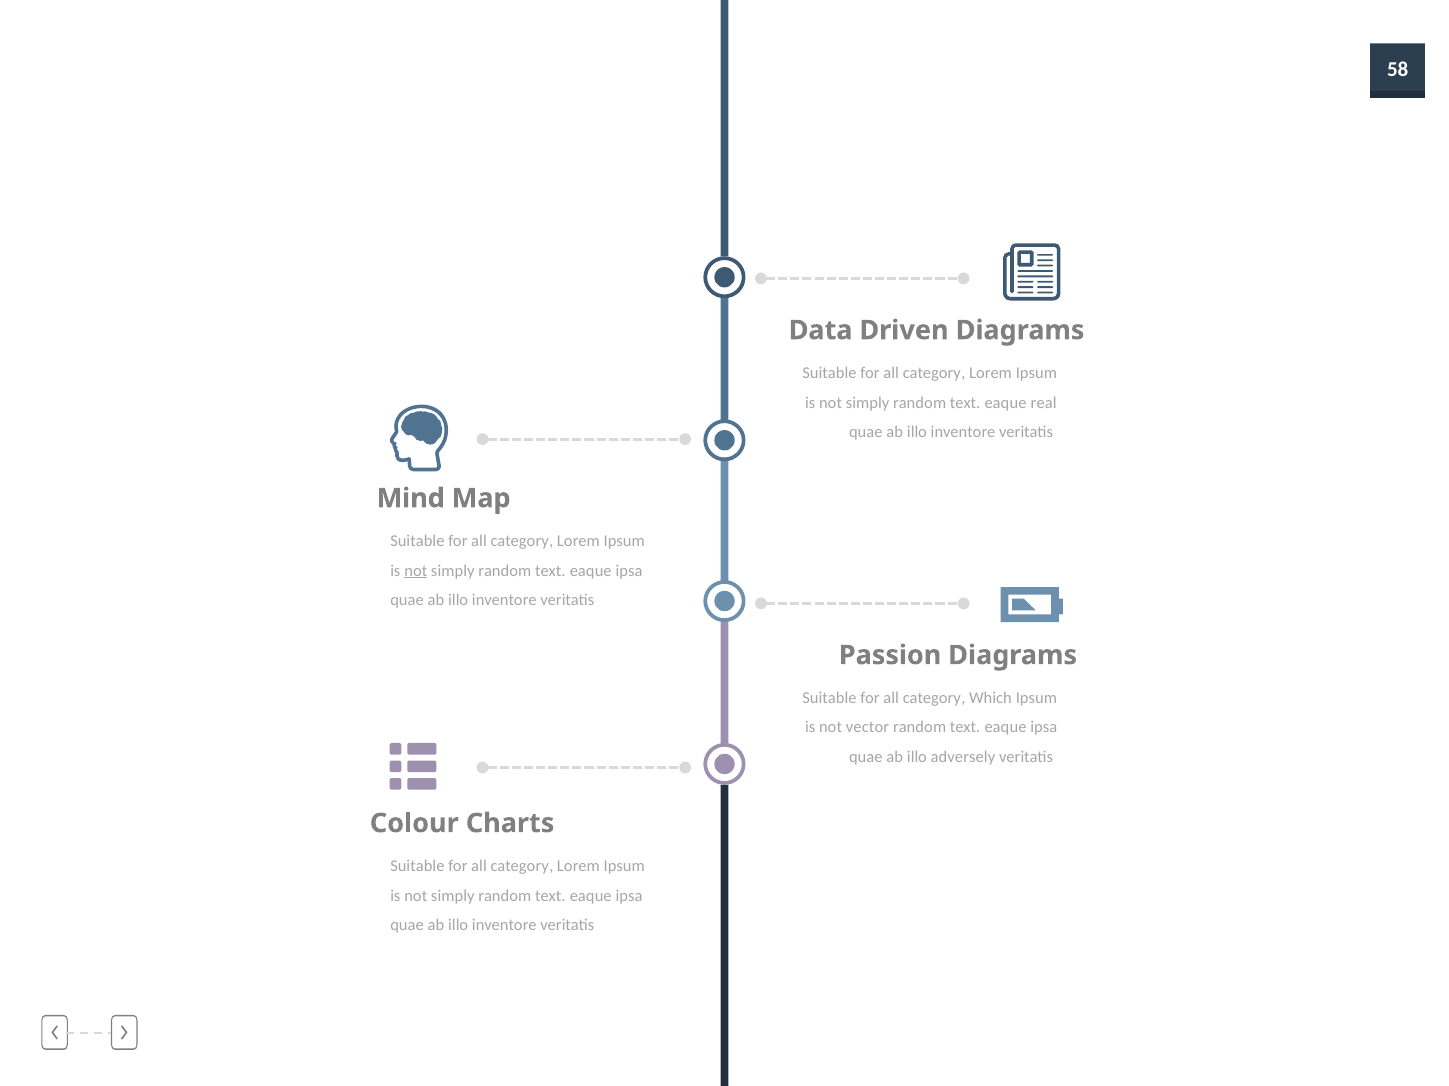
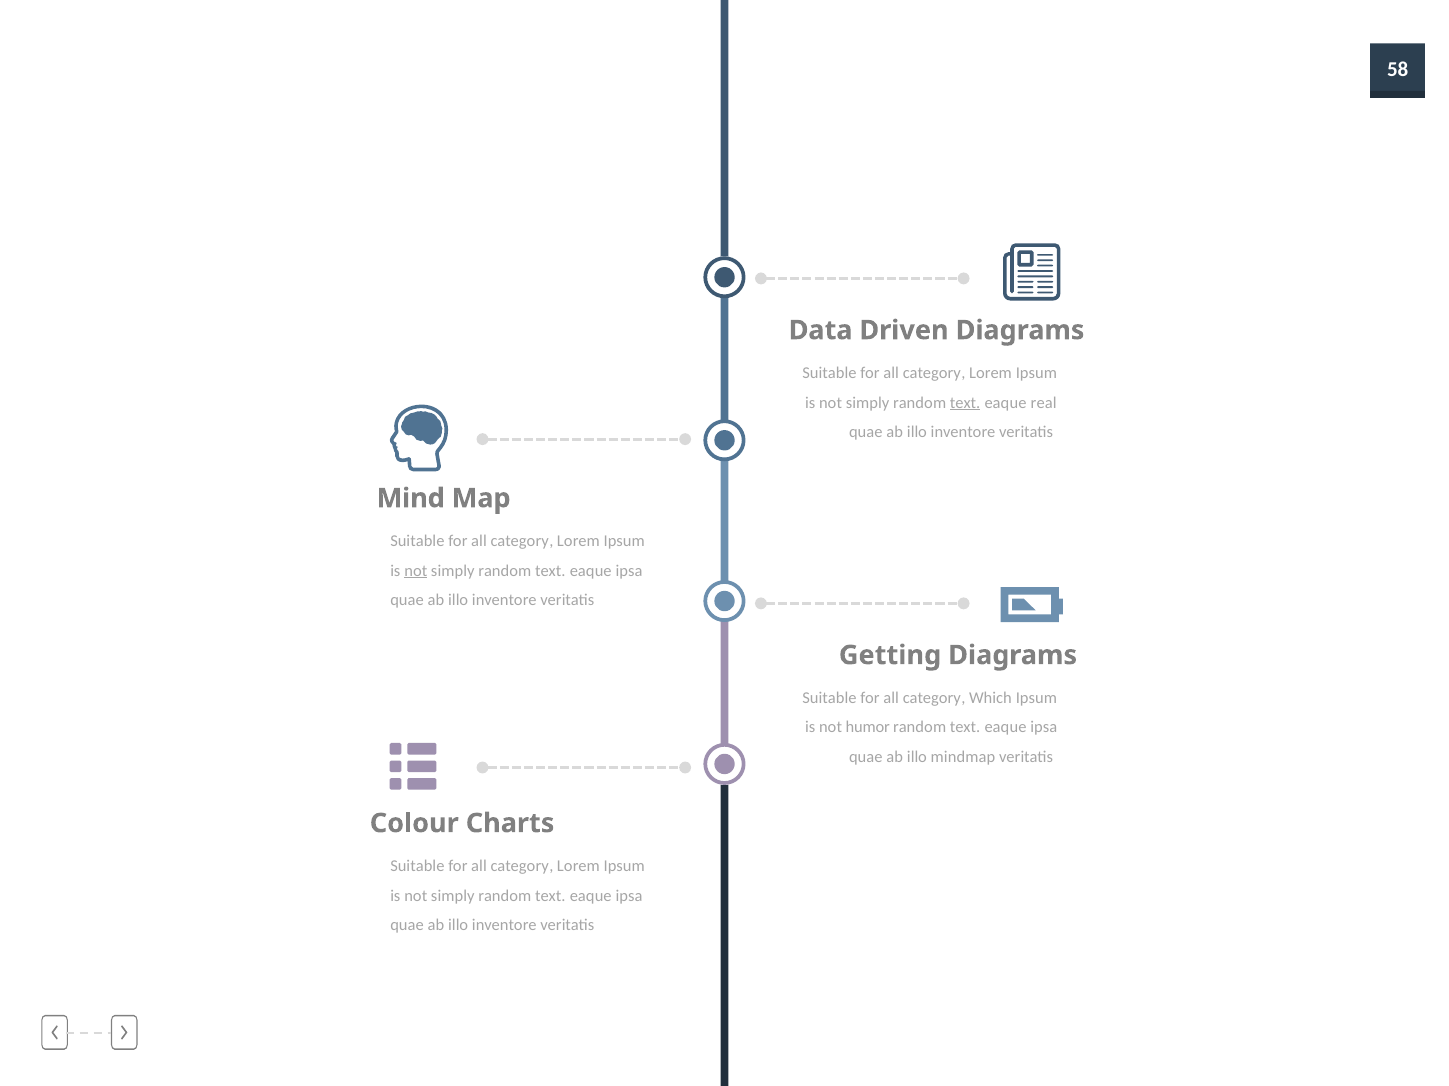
text at (965, 403) underline: none -> present
Passion: Passion -> Getting
vector: vector -> humor
adversely: adversely -> mindmap
